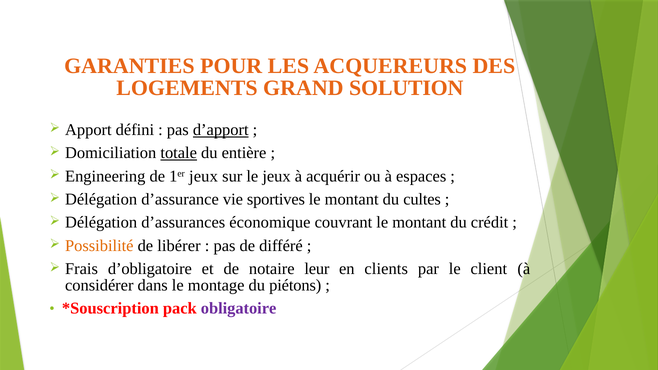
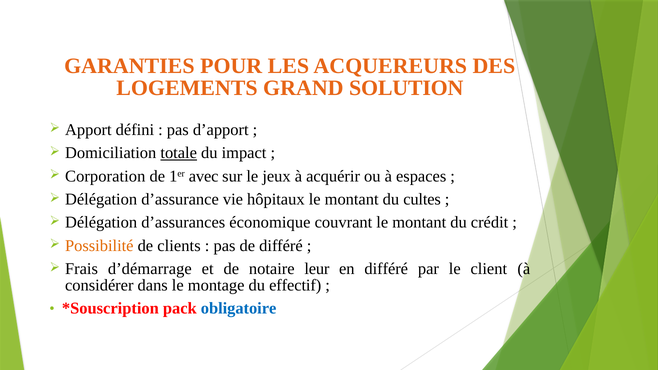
d’apport underline: present -> none
entière: entière -> impact
Engineering: Engineering -> Corporation
1er jeux: jeux -> avec
sportives: sportives -> hôpitaux
libérer: libérer -> clients
d’obligatoire: d’obligatoire -> d’démarrage
en clients: clients -> différé
piétons: piétons -> effectif
obligatoire colour: purple -> blue
